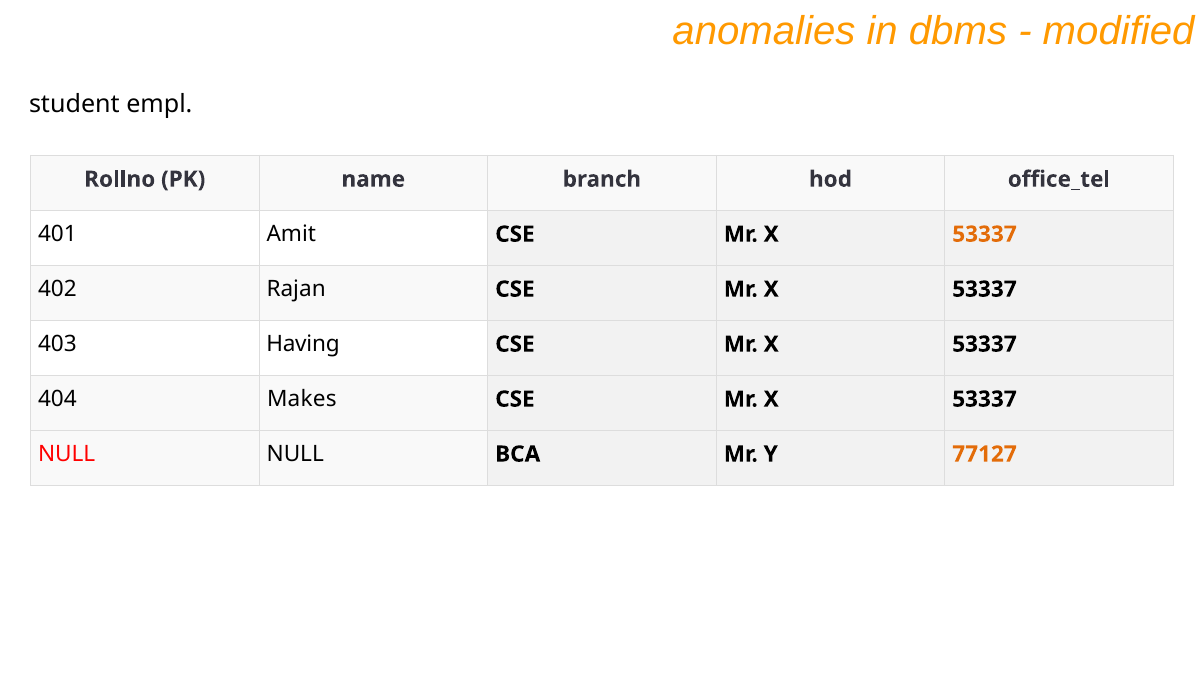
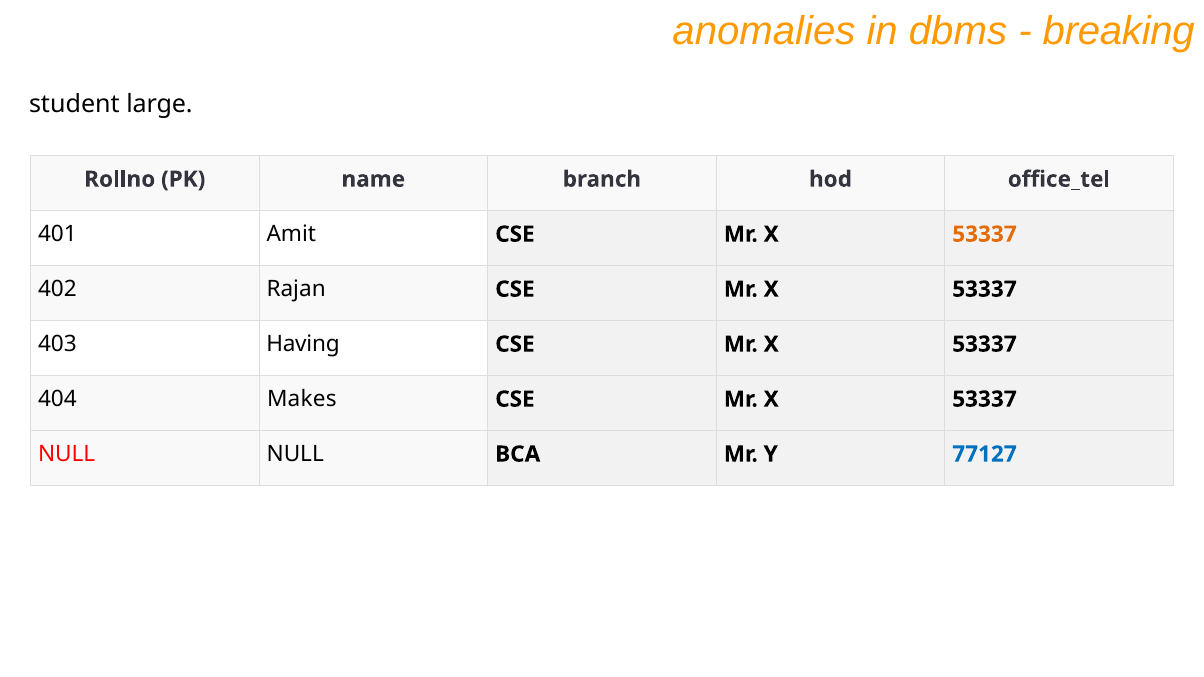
modified: modified -> breaking
empl: empl -> large
77127 colour: orange -> blue
